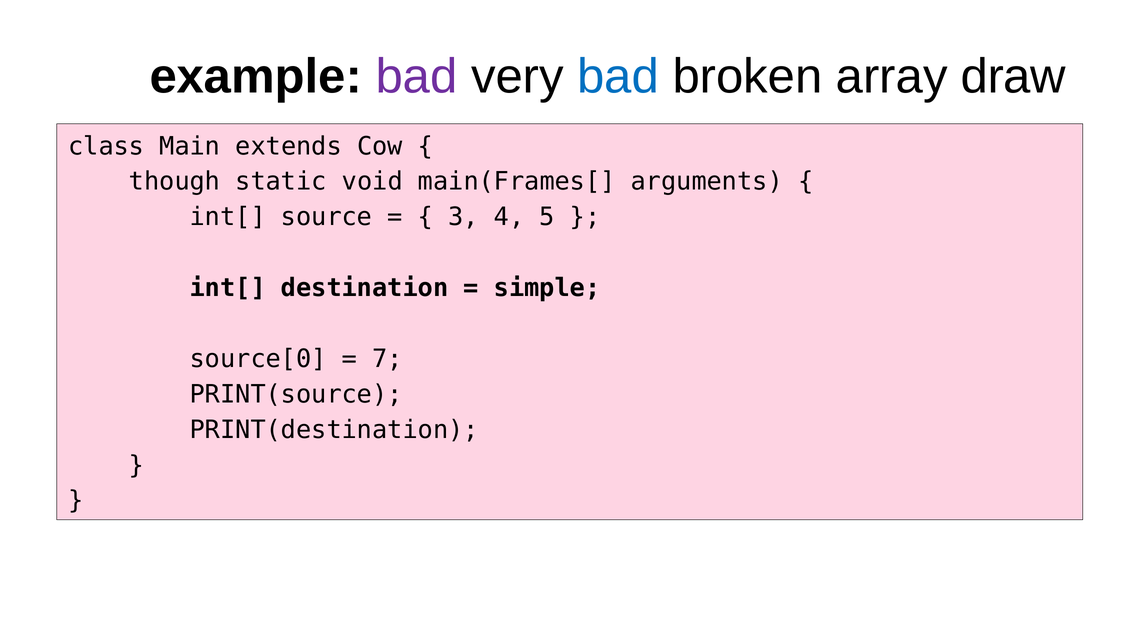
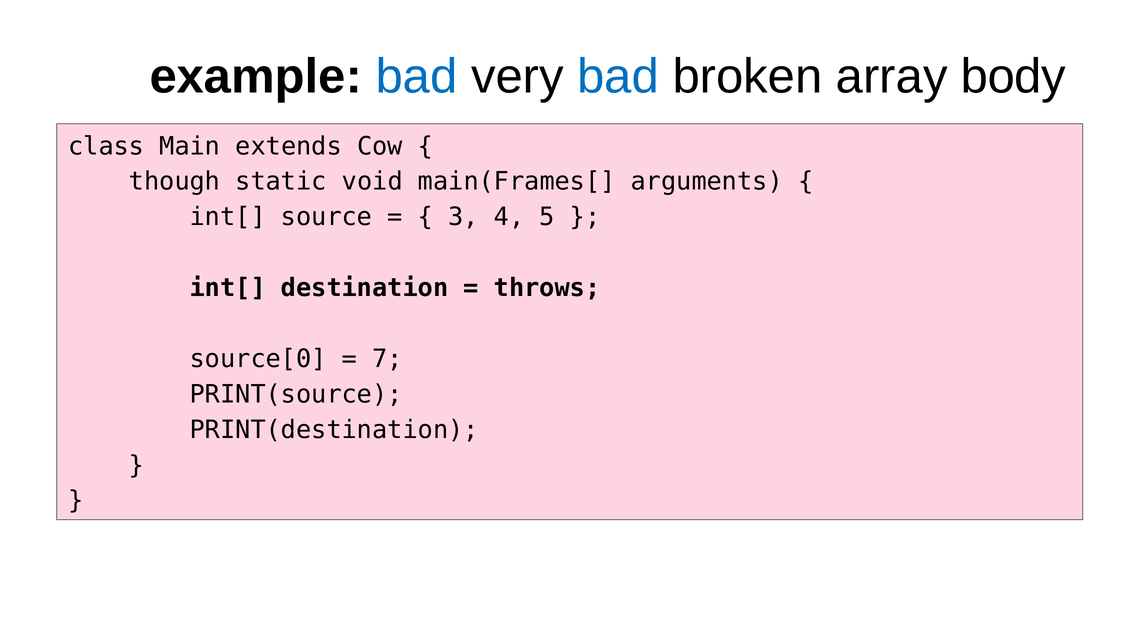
bad at (417, 77) colour: purple -> blue
draw: draw -> body
simple: simple -> throws
